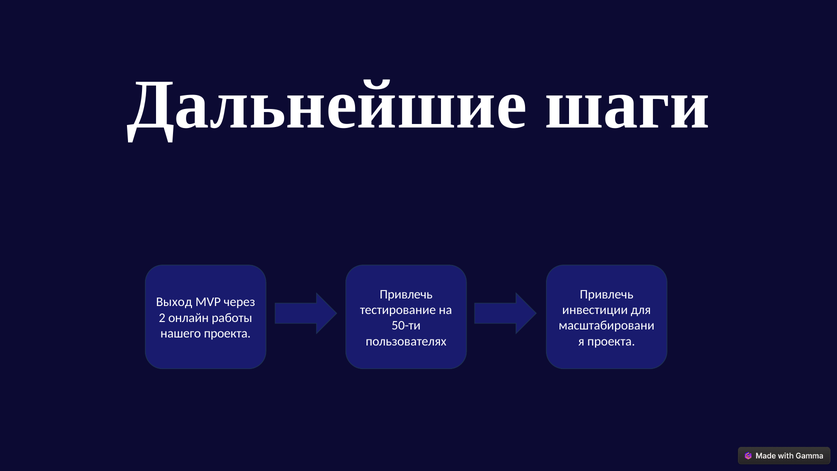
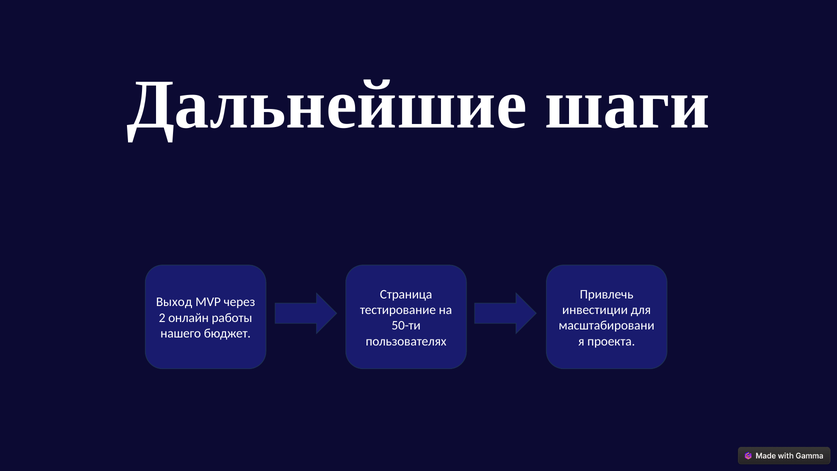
Привлечь at (406, 294): Привлечь -> Страница
нашего проекта: проекта -> бюджет
